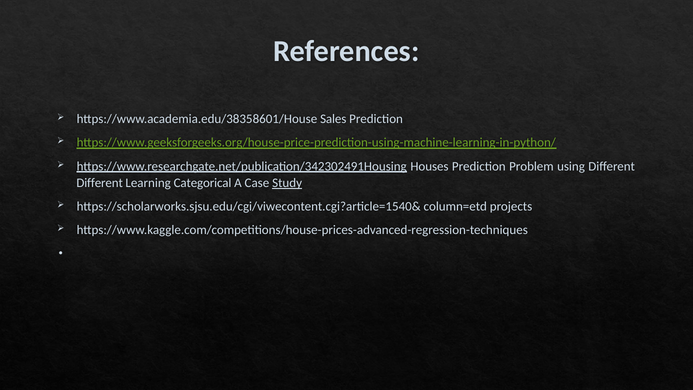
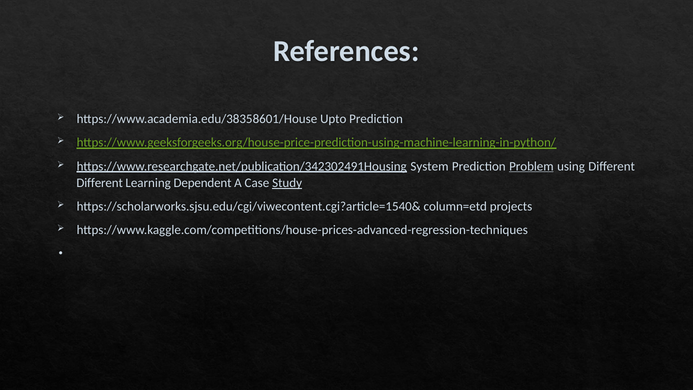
Sales: Sales -> Upto
Houses: Houses -> System
Problem underline: none -> present
Categorical: Categorical -> Dependent
